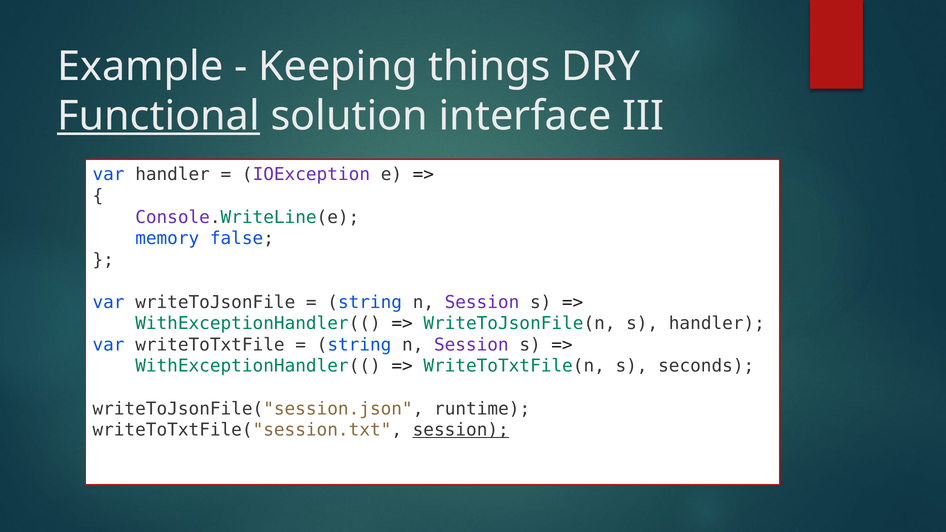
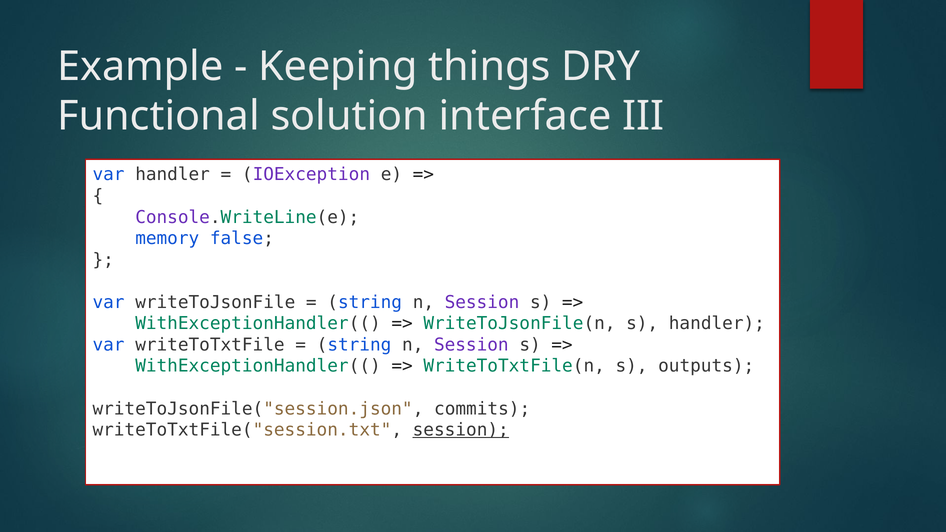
Functional underline: present -> none
seconds: seconds -> outputs
runtime: runtime -> commits
